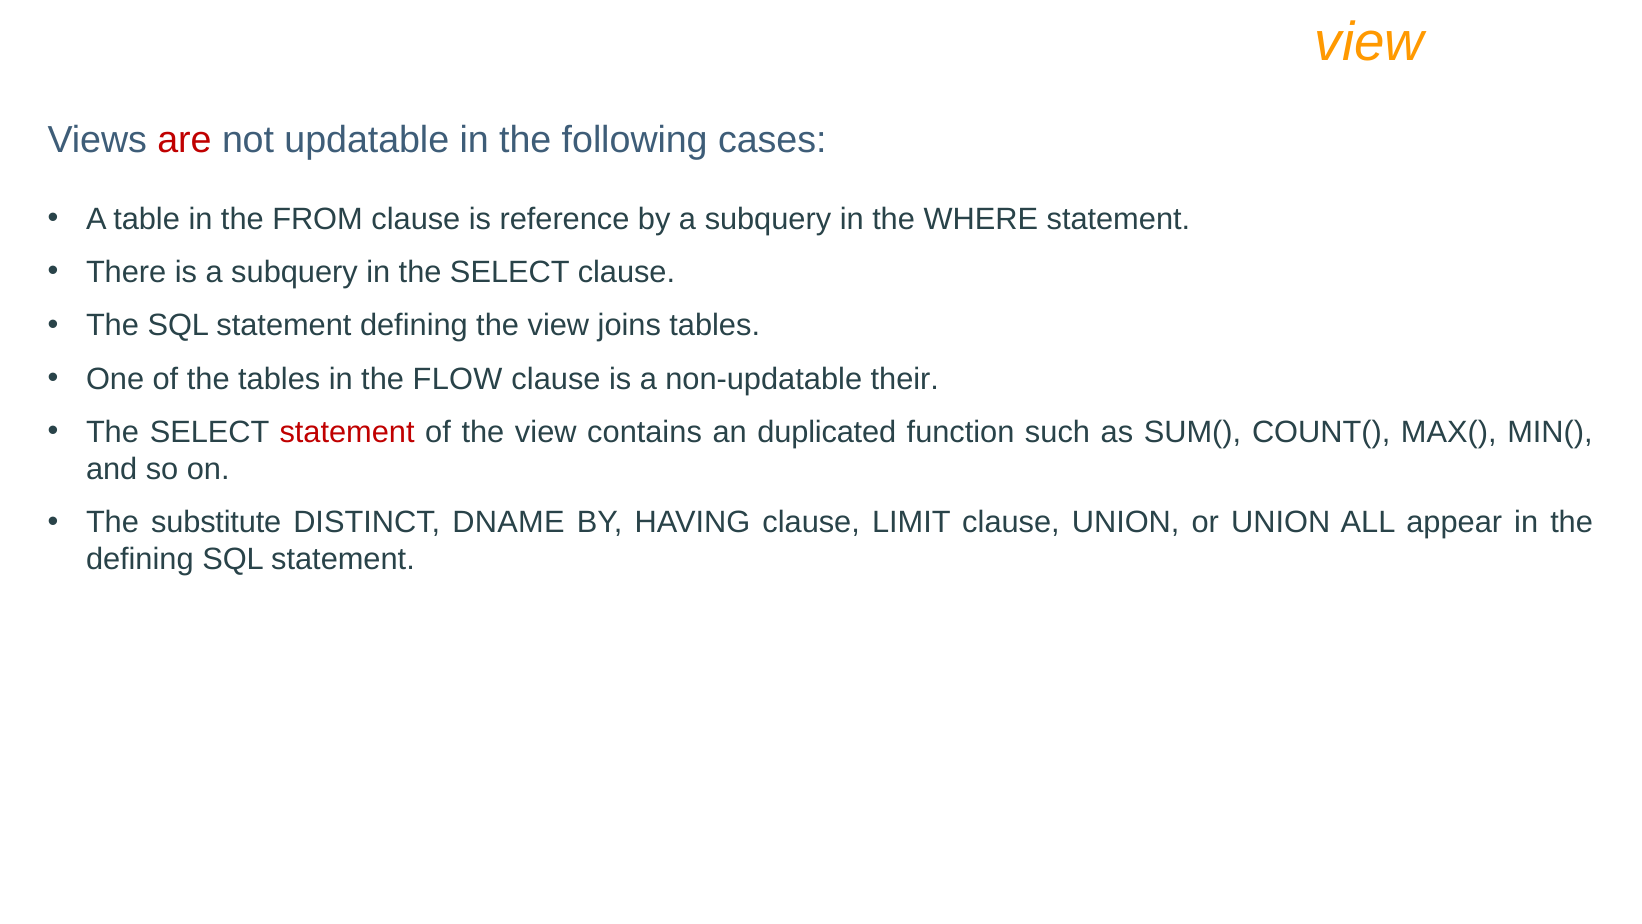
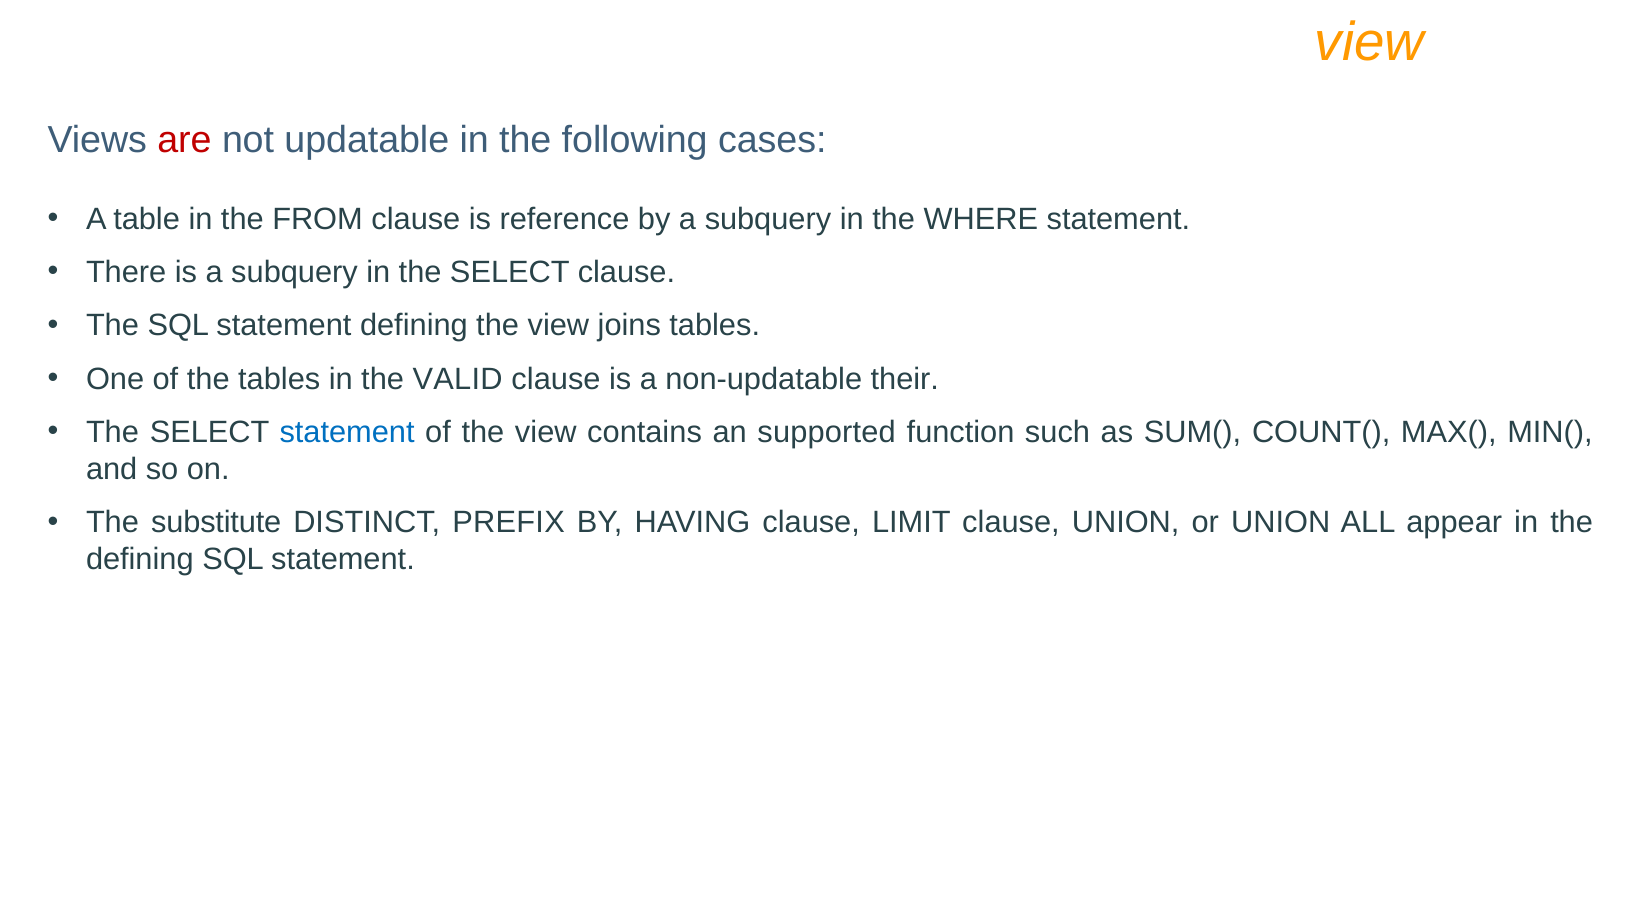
FLOW: FLOW -> VALID
statement at (347, 432) colour: red -> blue
duplicated: duplicated -> supported
DNAME: DNAME -> PREFIX
